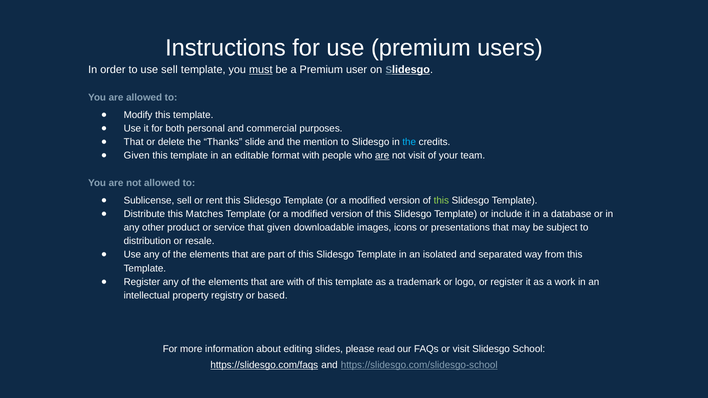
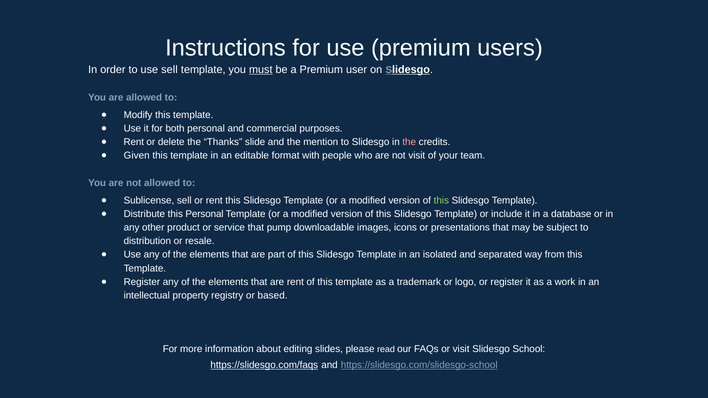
That at (134, 142): That -> Rent
the at (409, 142) colour: light blue -> pink
are at (382, 156) underline: present -> none
this Matches: Matches -> Personal
that given: given -> pump
are with: with -> rent
